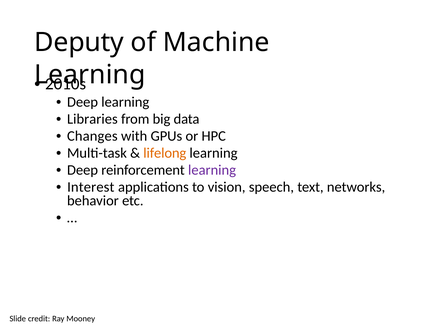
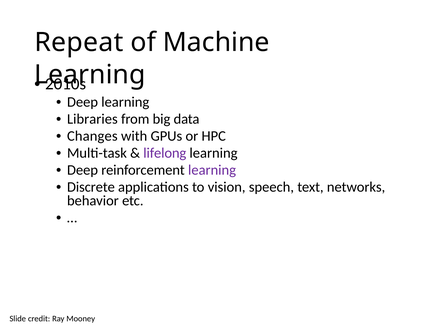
Deputy: Deputy -> Repeat
lifelong colour: orange -> purple
Interest: Interest -> Discrete
